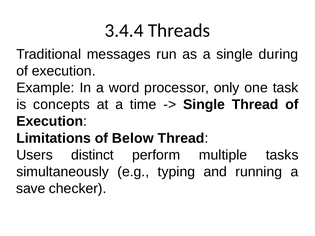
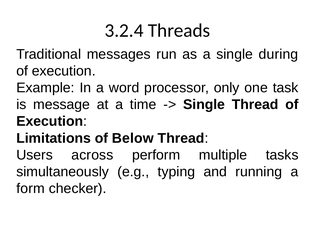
3.4.4: 3.4.4 -> 3.2.4
concepts: concepts -> message
distinct: distinct -> across
save: save -> form
